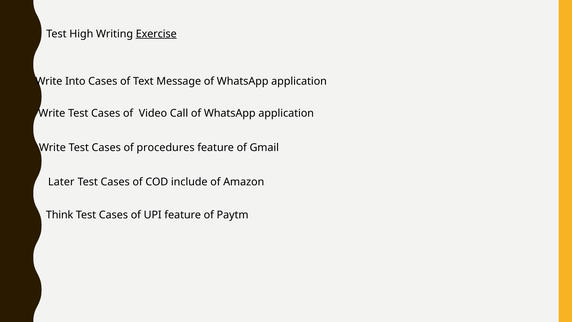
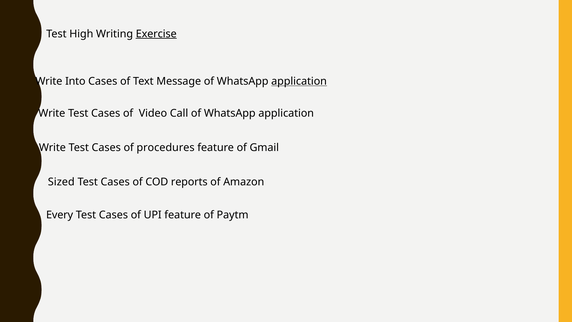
application at (299, 81) underline: none -> present
Later: Later -> Sized
include: include -> reports
Think: Think -> Every
